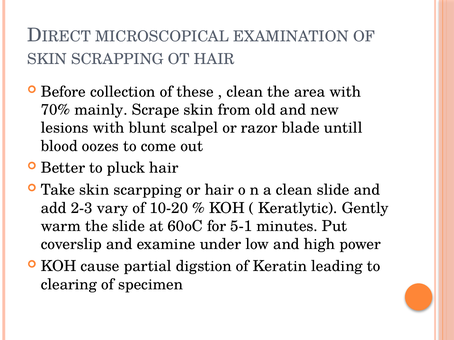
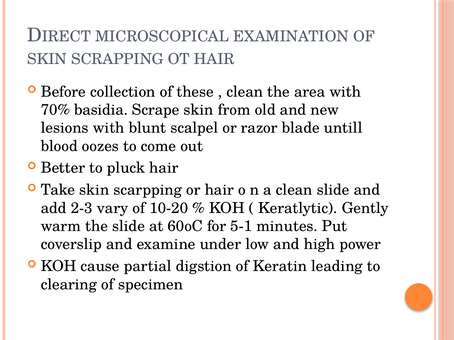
mainly: mainly -> basidia
